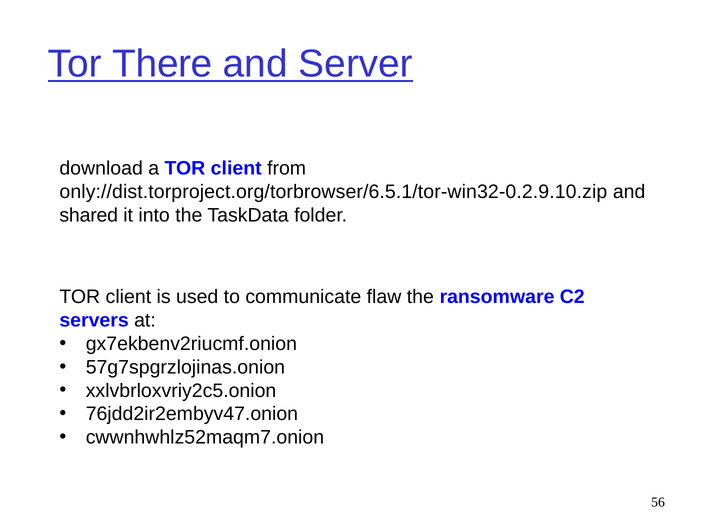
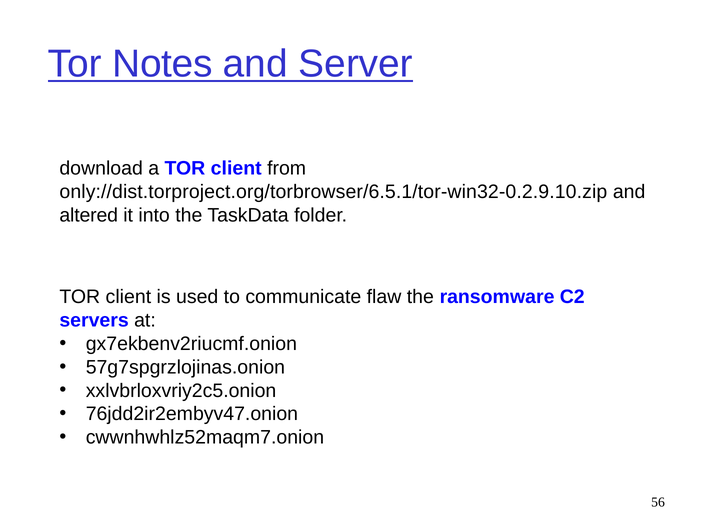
There: There -> Notes
shared: shared -> altered
